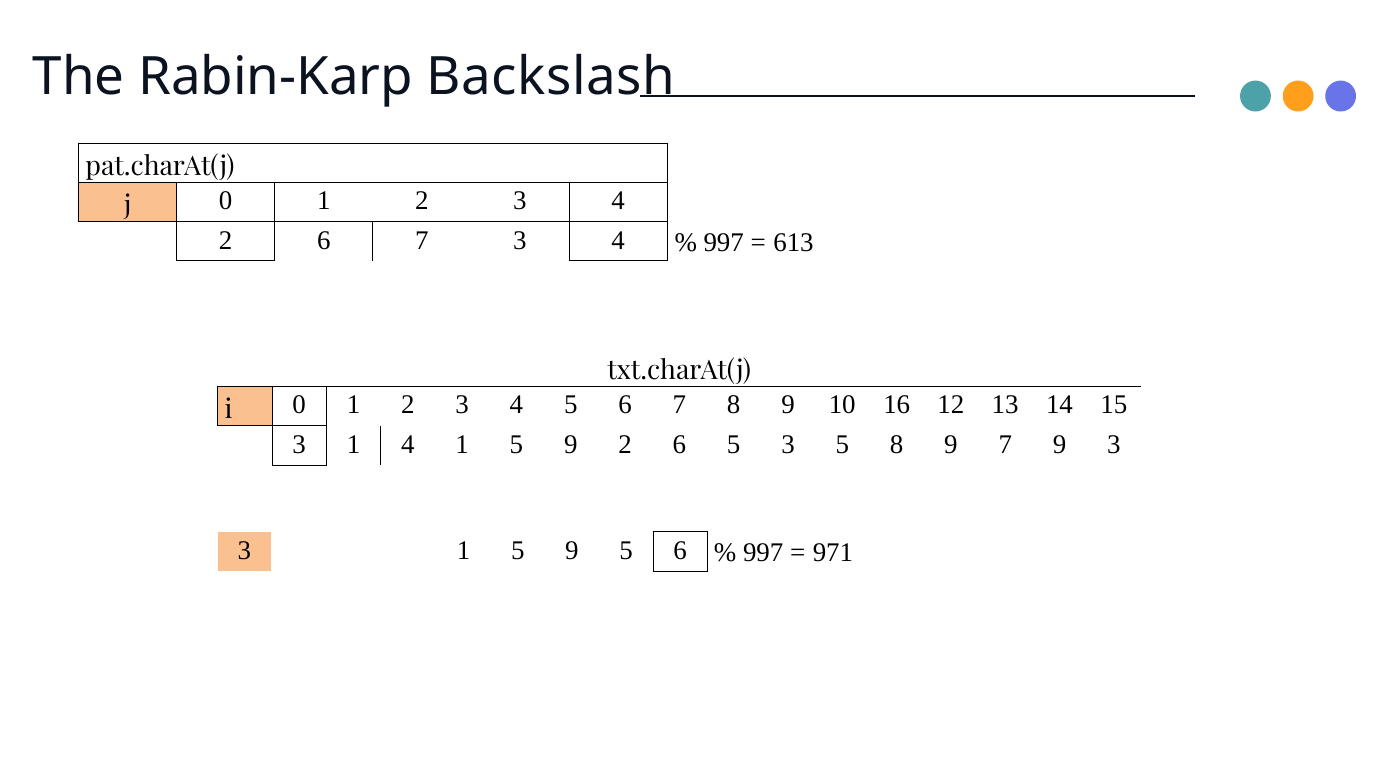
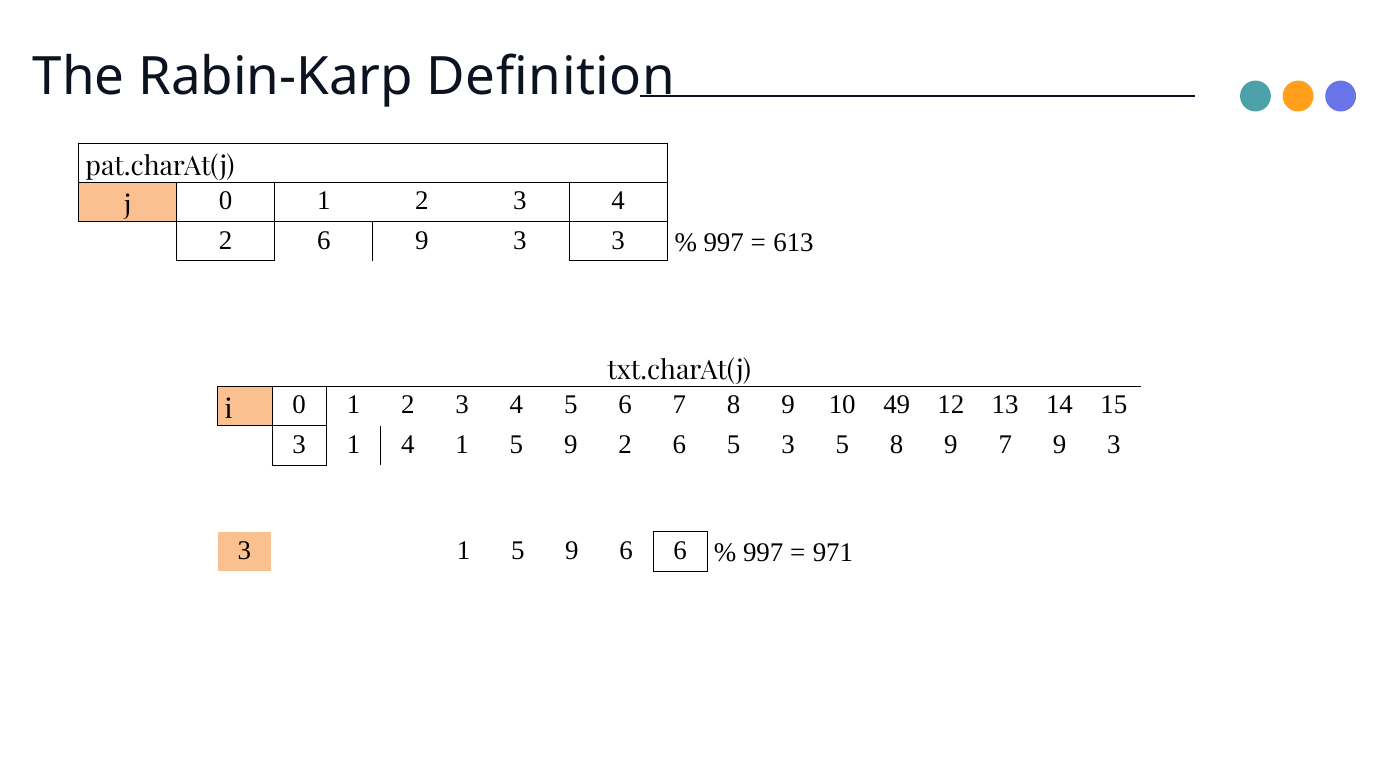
Backslash: Backslash -> Definition
2 6 7: 7 -> 9
4 at (618, 240): 4 -> 3
16: 16 -> 49
9 5: 5 -> 6
